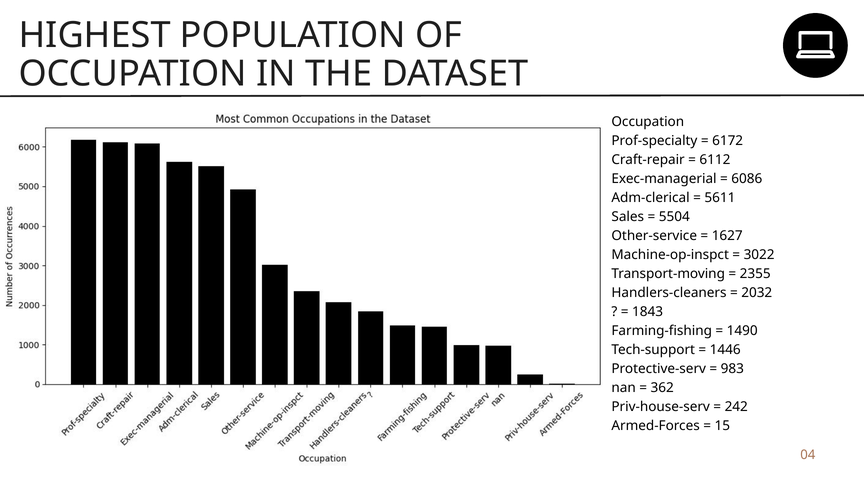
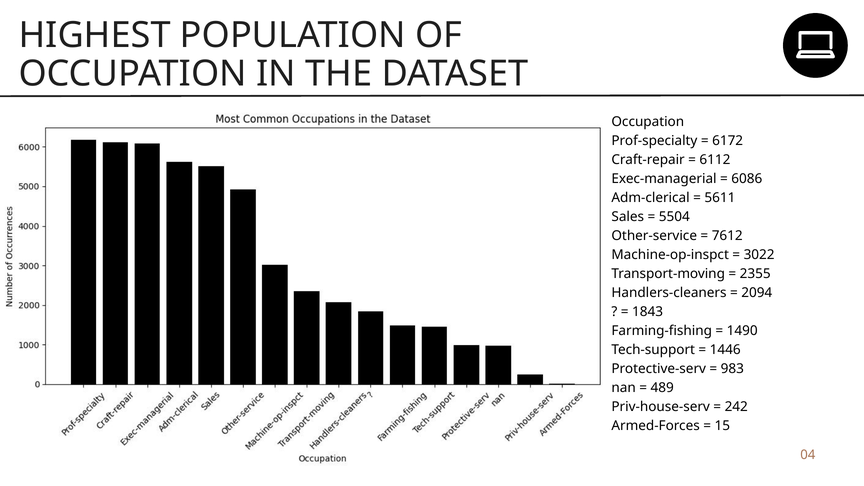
1627: 1627 -> 7612
2032: 2032 -> 2094
362: 362 -> 489
